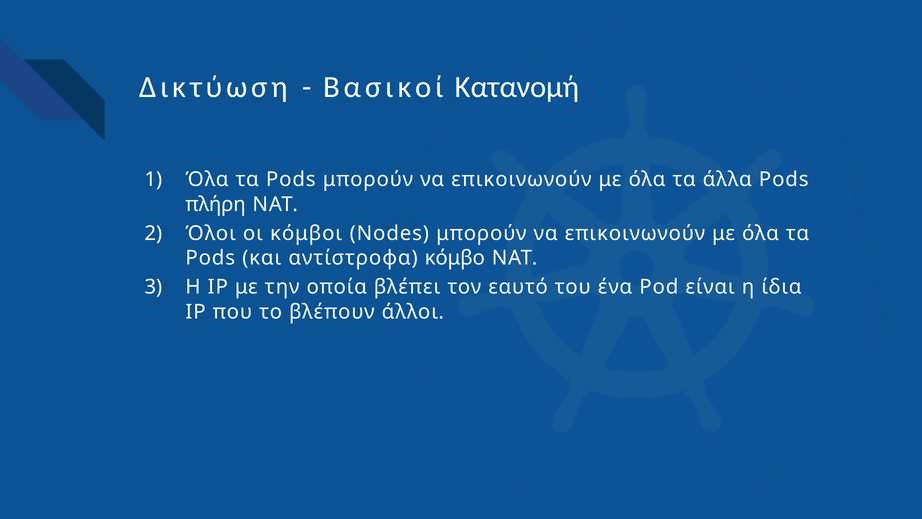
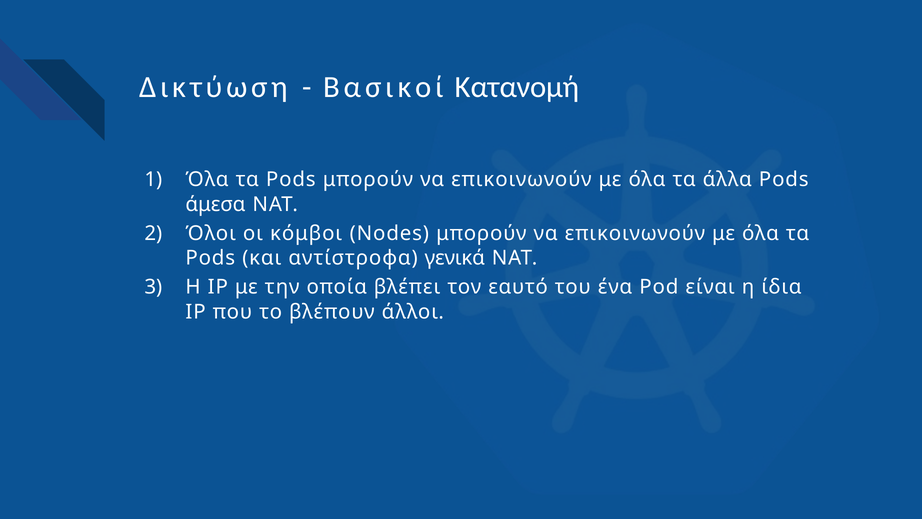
πλήρη: πλήρη -> άμεσα
κόμβο: κόμβο -> γενικά
